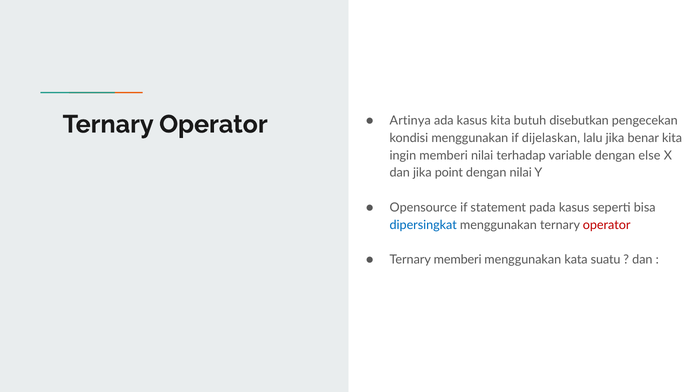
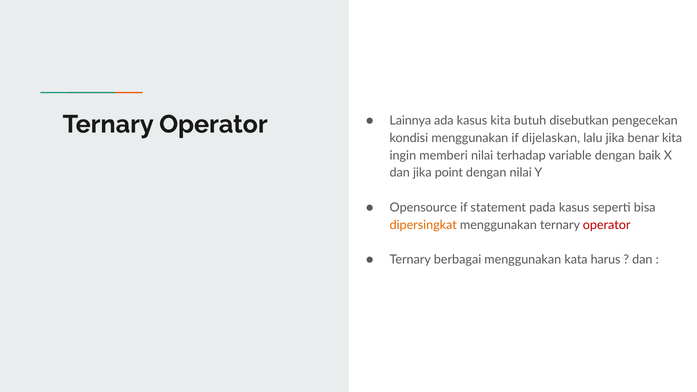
Artinya: Artinya -> Lainnya
else: else -> baik
dipersingkat colour: blue -> orange
Ternary memberi: memberi -> berbagai
suatu: suatu -> harus
